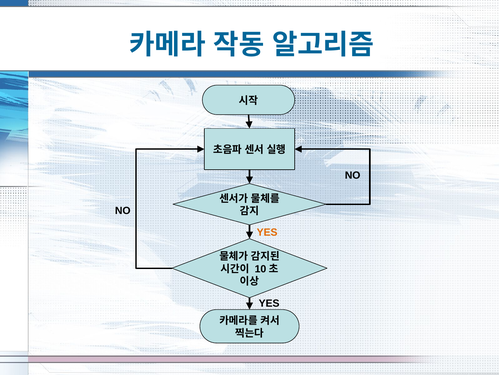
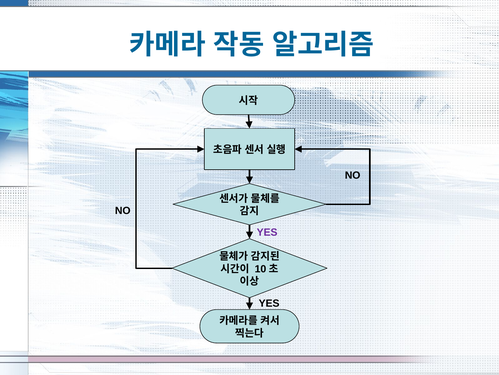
YES at (267, 232) colour: orange -> purple
